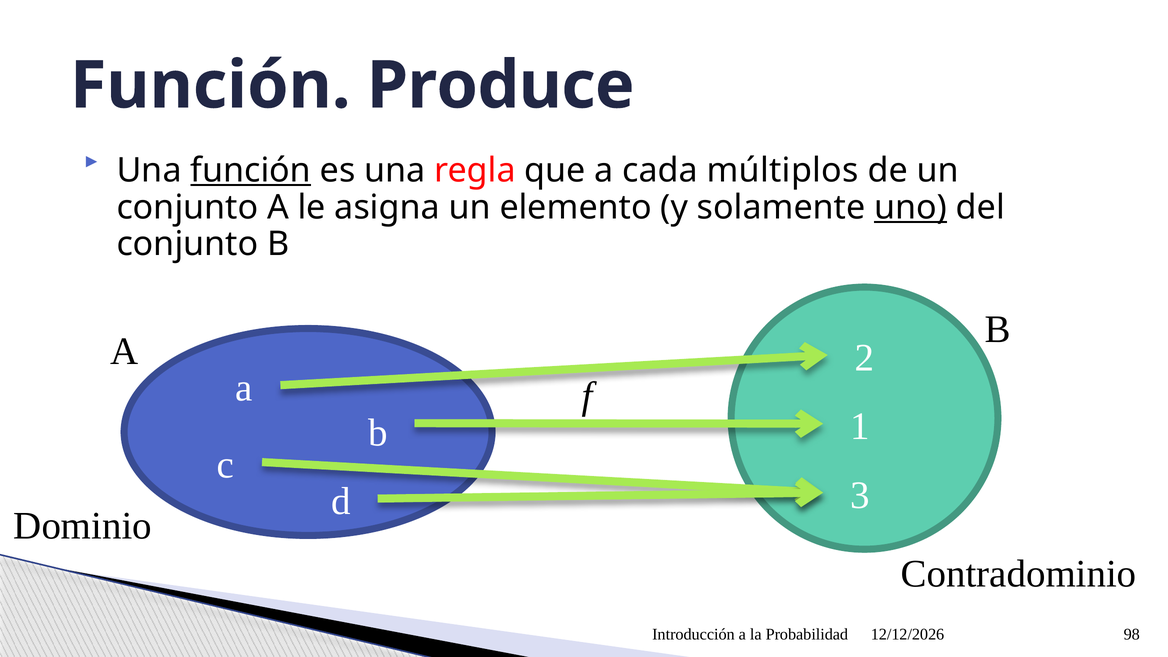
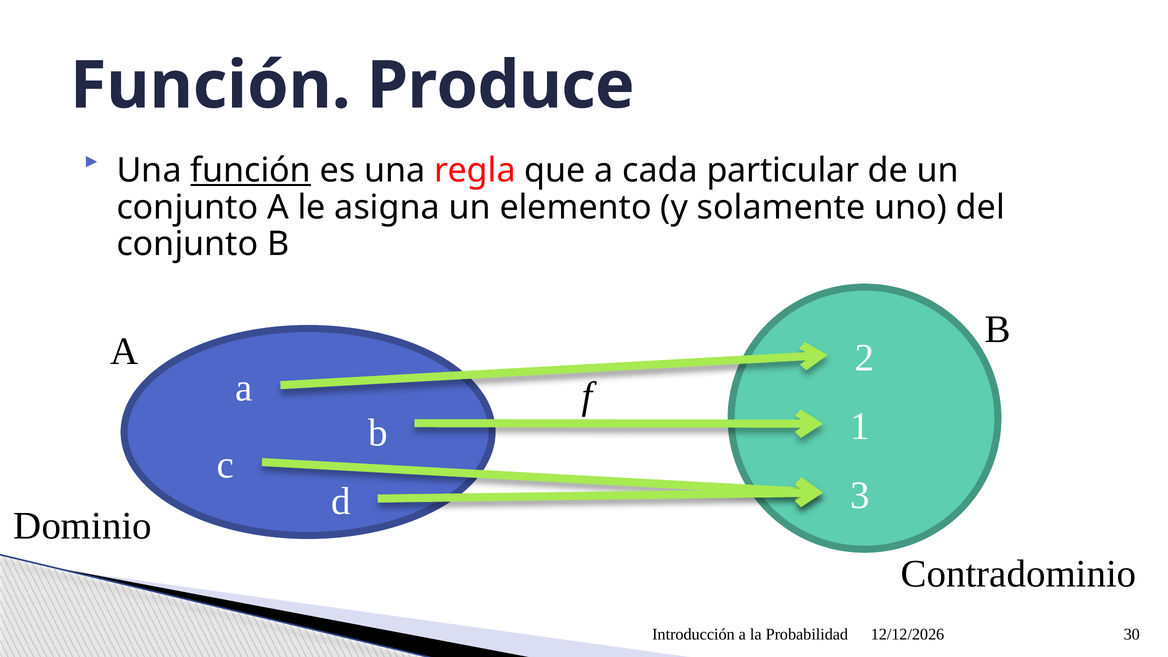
múltiplos: múltiplos -> particular
uno underline: present -> none
98: 98 -> 30
